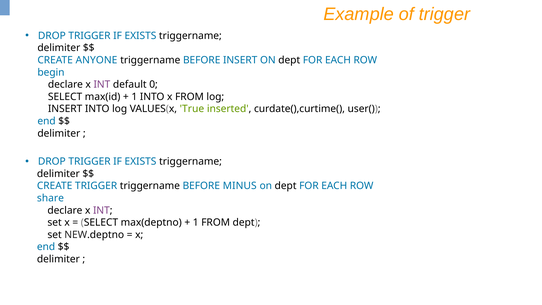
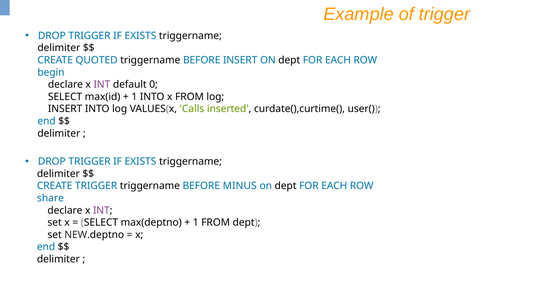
ANYONE: ANYONE -> QUOTED
True: True -> Calls
